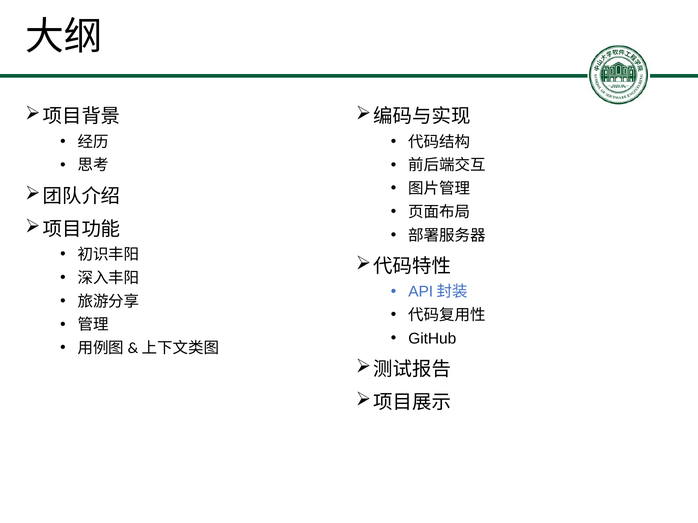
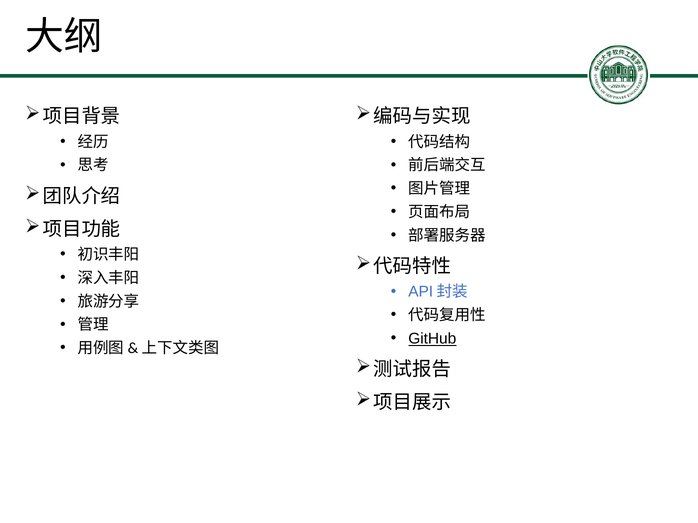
GitHub underline: none -> present
